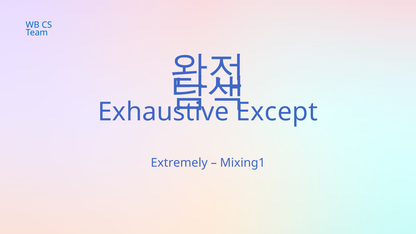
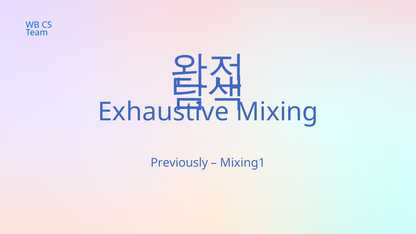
Except: Except -> Mixing
Extremely: Extremely -> Previously
